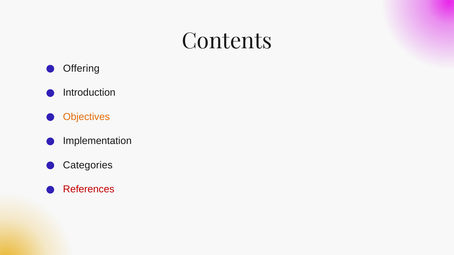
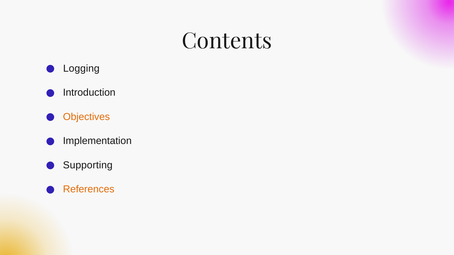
Offering: Offering -> Logging
Categories: Categories -> Supporting
References colour: red -> orange
